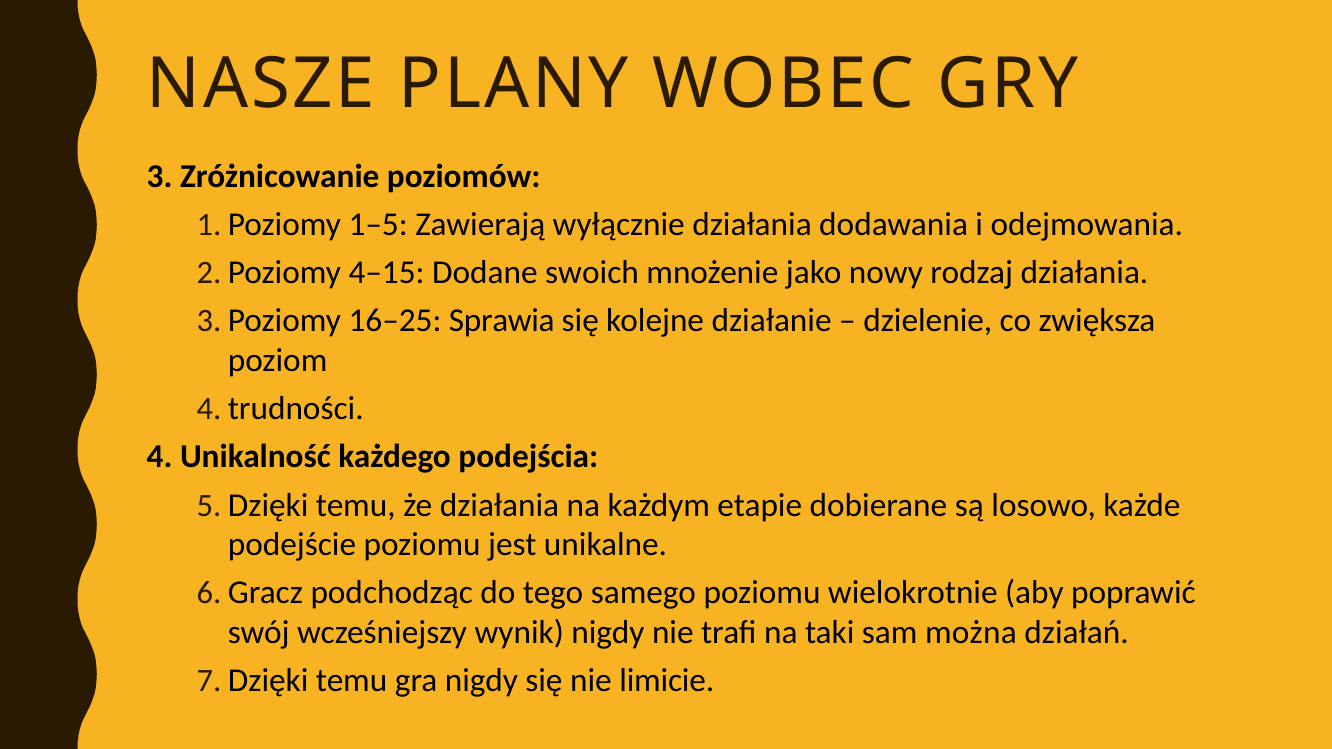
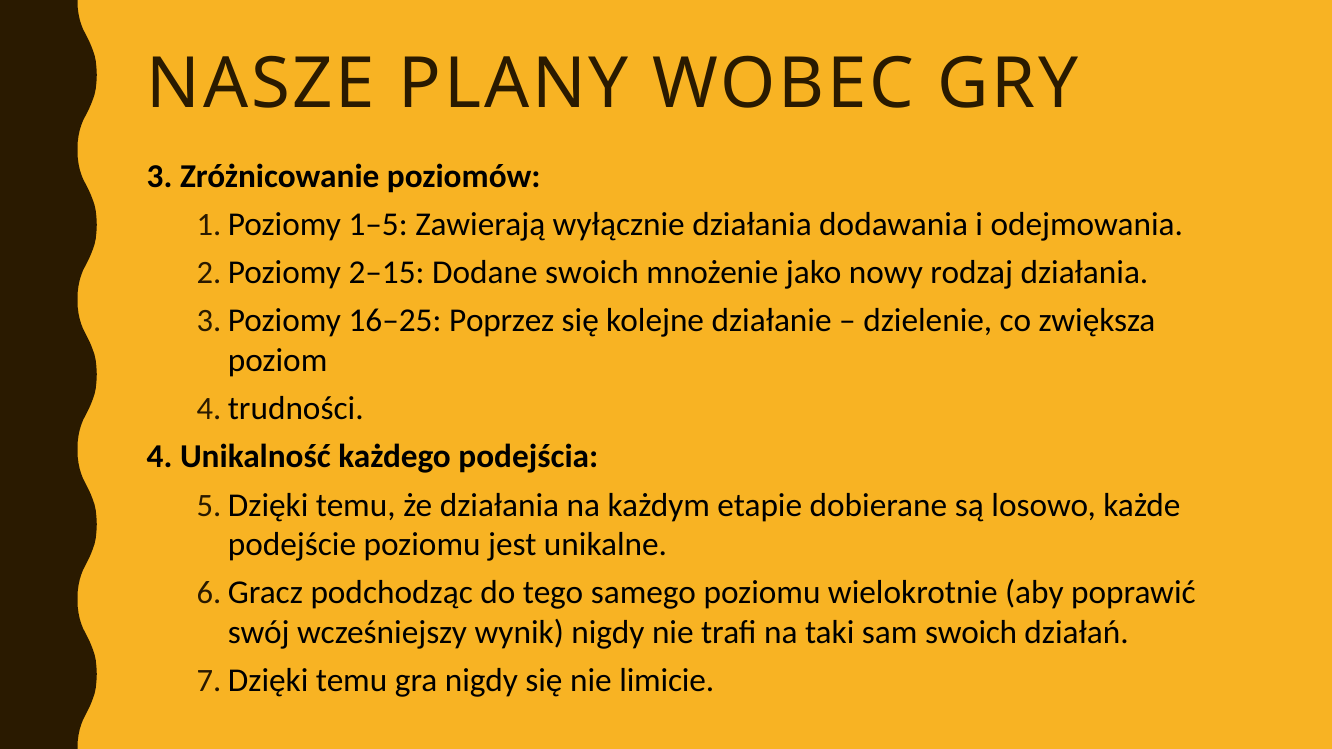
4–15: 4–15 -> 2–15
Sprawia: Sprawia -> Poprzez
sam można: można -> swoich
